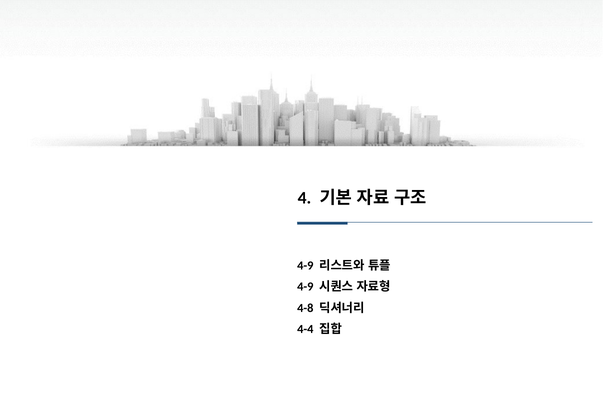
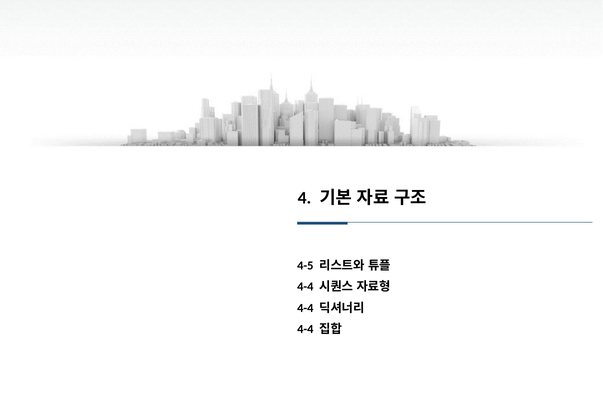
4-9 at (305, 266): 4-9 -> 4-5
4-9 at (305, 287): 4-9 -> 4-4
4-8 at (305, 308): 4-8 -> 4-4
